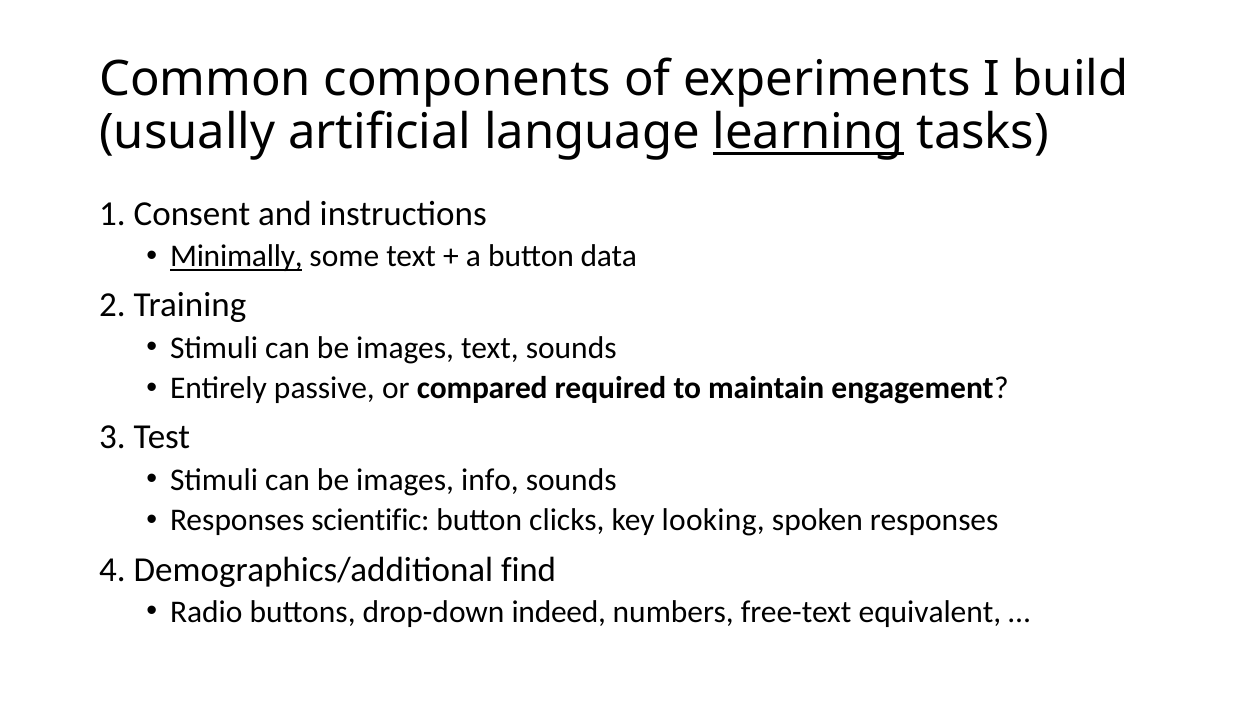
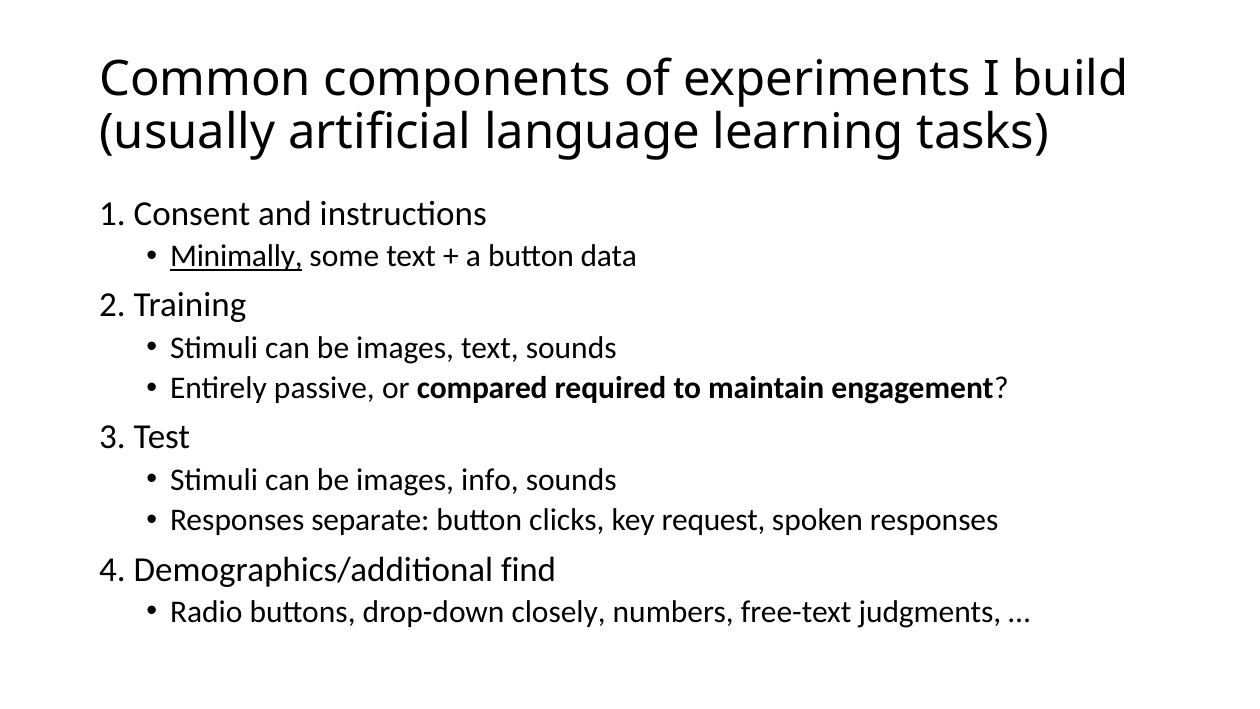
learning underline: present -> none
scientific: scientific -> separate
looking: looking -> request
indeed: indeed -> closely
equivalent: equivalent -> judgments
